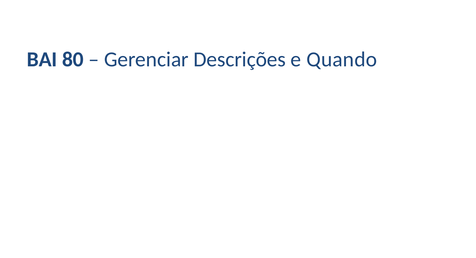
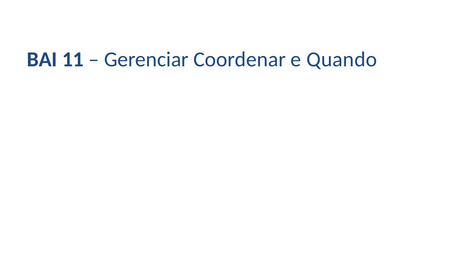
80: 80 -> 11
Descrições: Descrições -> Coordenar
